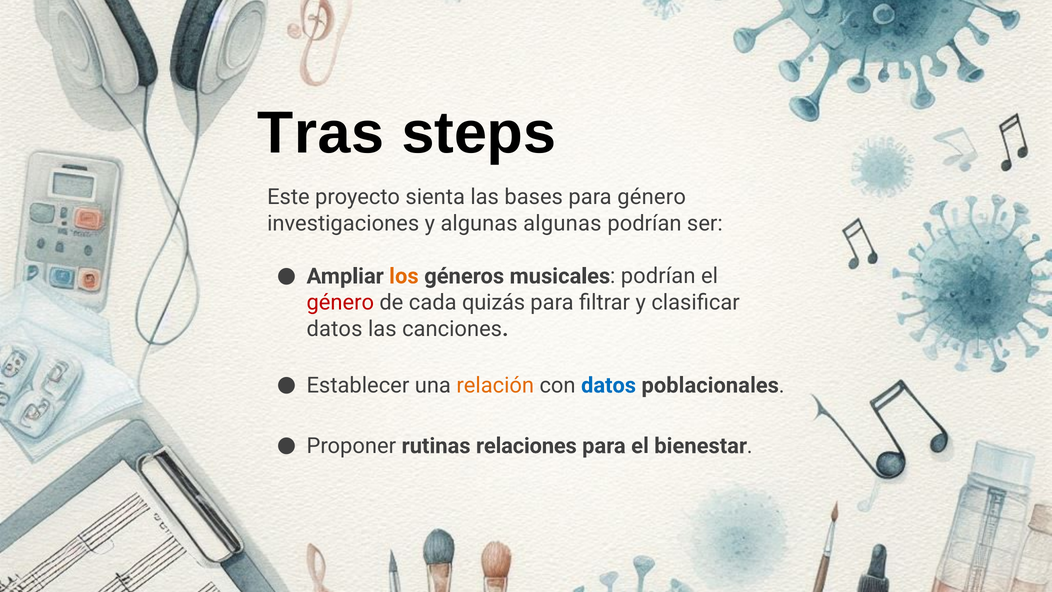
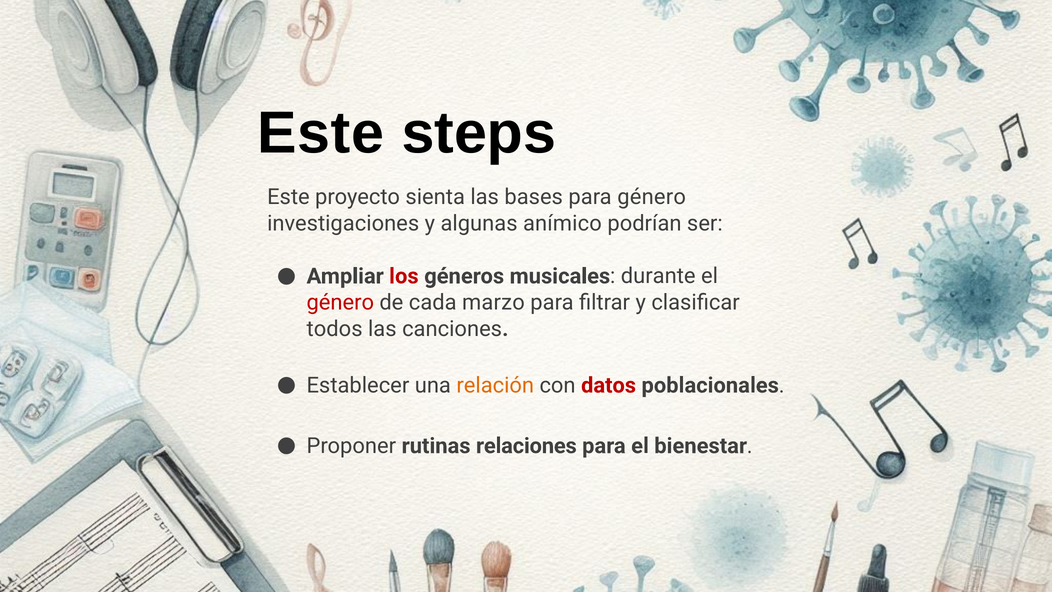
Tras at (321, 133): Tras -> Este
algunas algunas: algunas -> anímico
los colour: orange -> red
musicales podrían: podrían -> durante
quizás: quizás -> marzo
datos at (335, 329): datos -> todos
datos at (609, 385) colour: blue -> red
